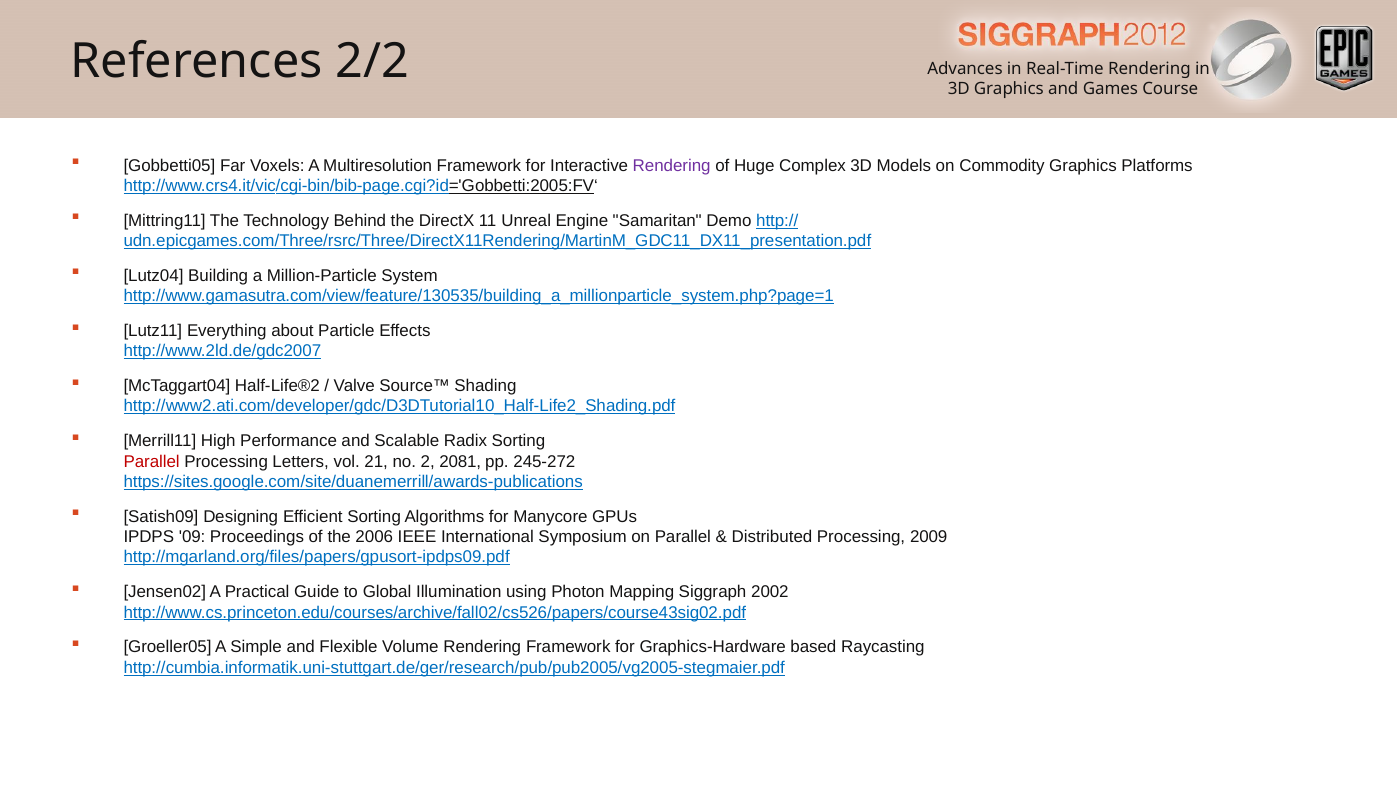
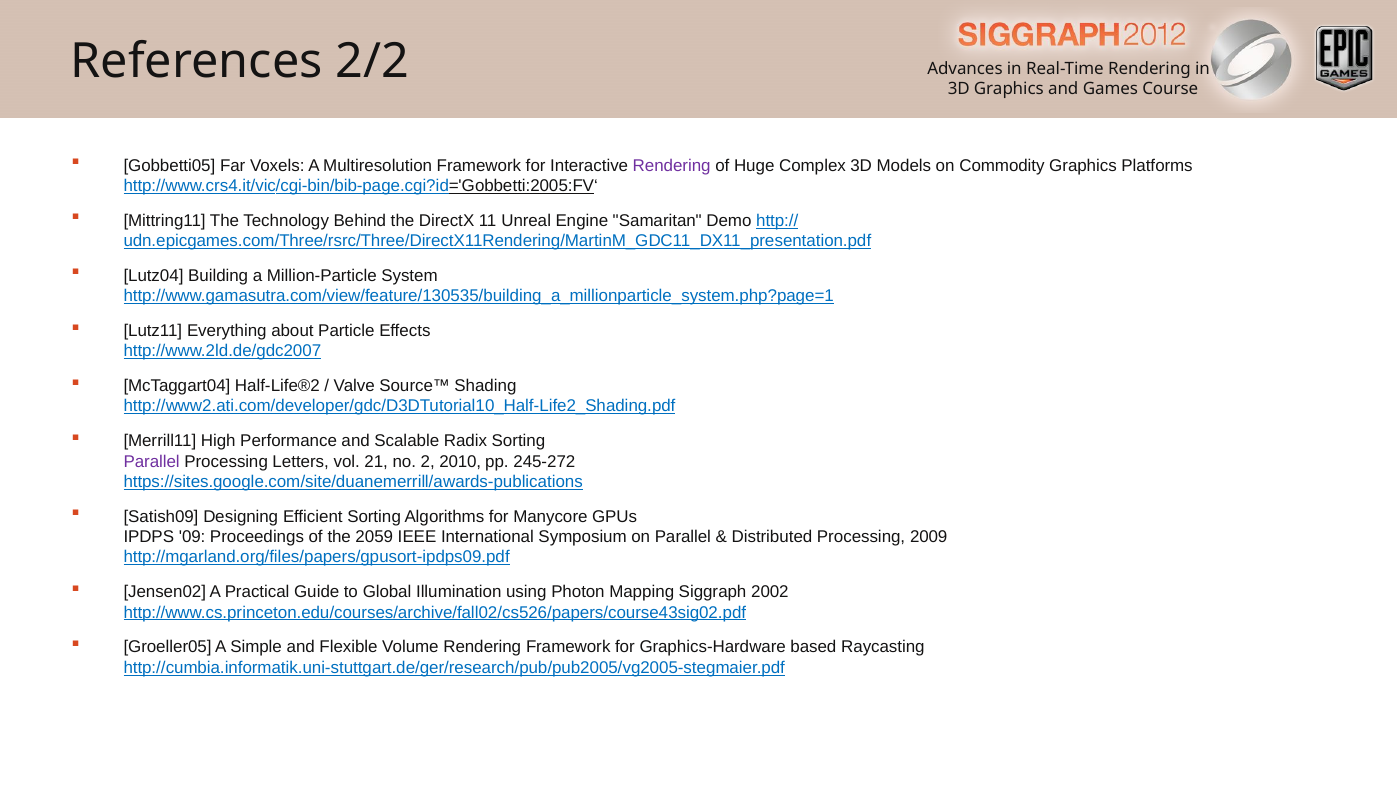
Parallel at (152, 461) colour: red -> purple
2081: 2081 -> 2010
2006: 2006 -> 2059
